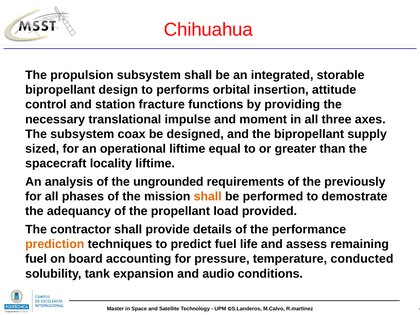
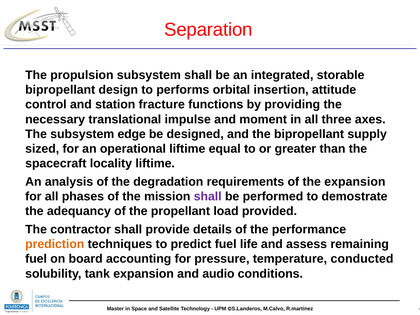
Chihuahua: Chihuahua -> Separation
coax: coax -> edge
ungrounded: ungrounded -> degradation
the previously: previously -> expansion
shall at (208, 196) colour: orange -> purple
